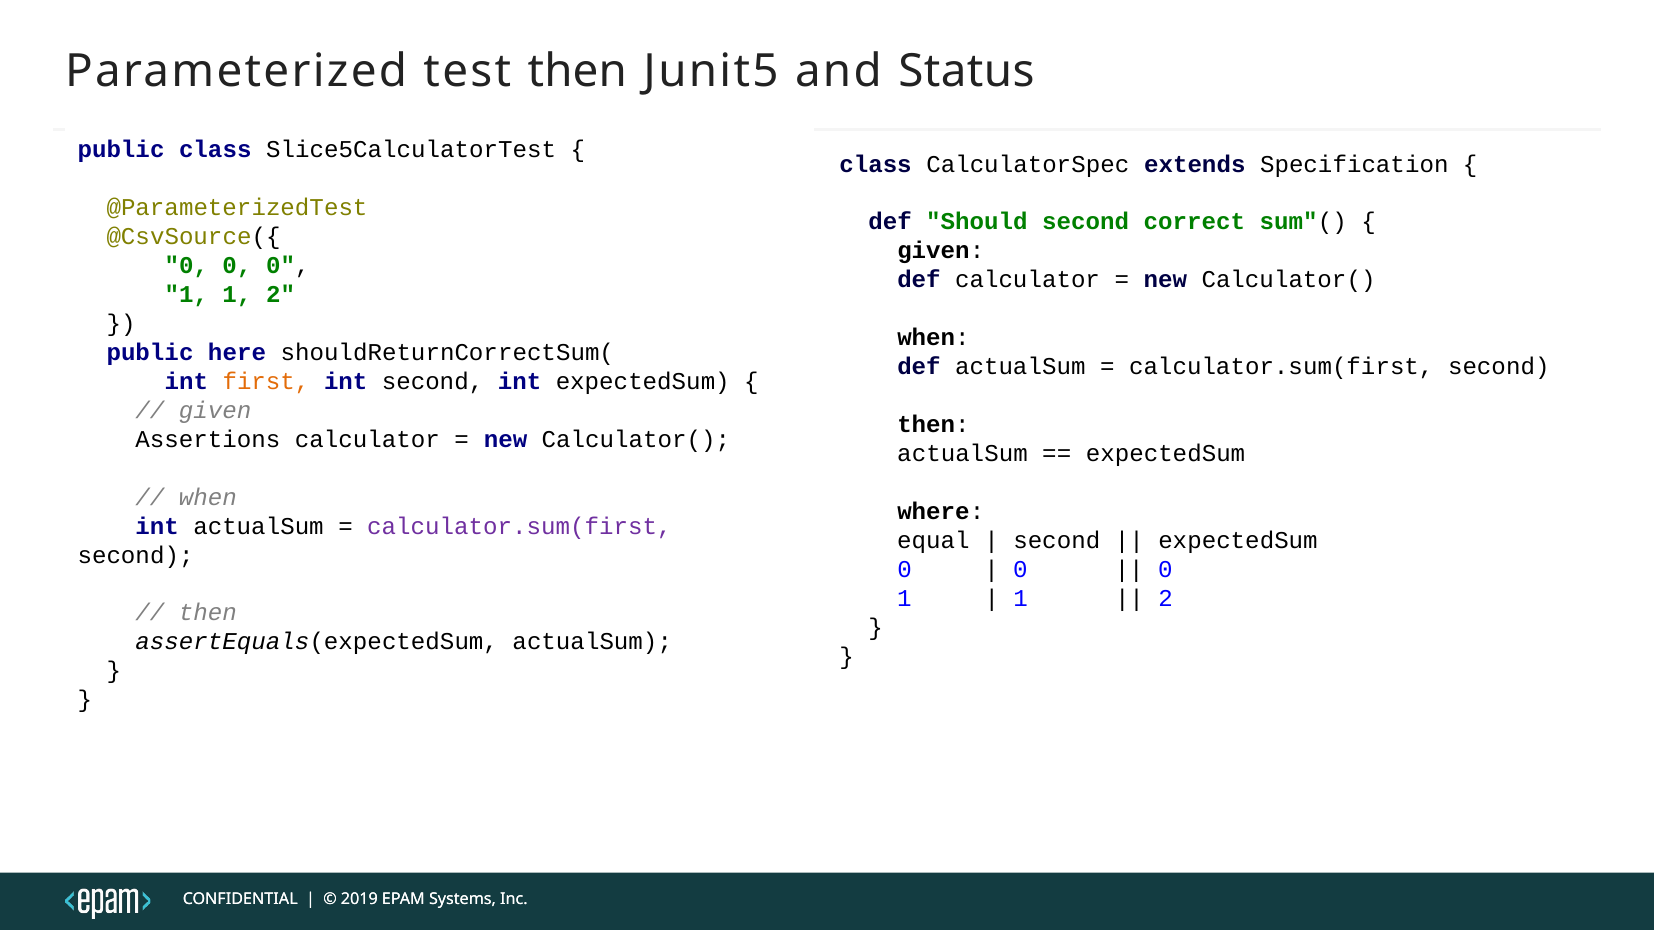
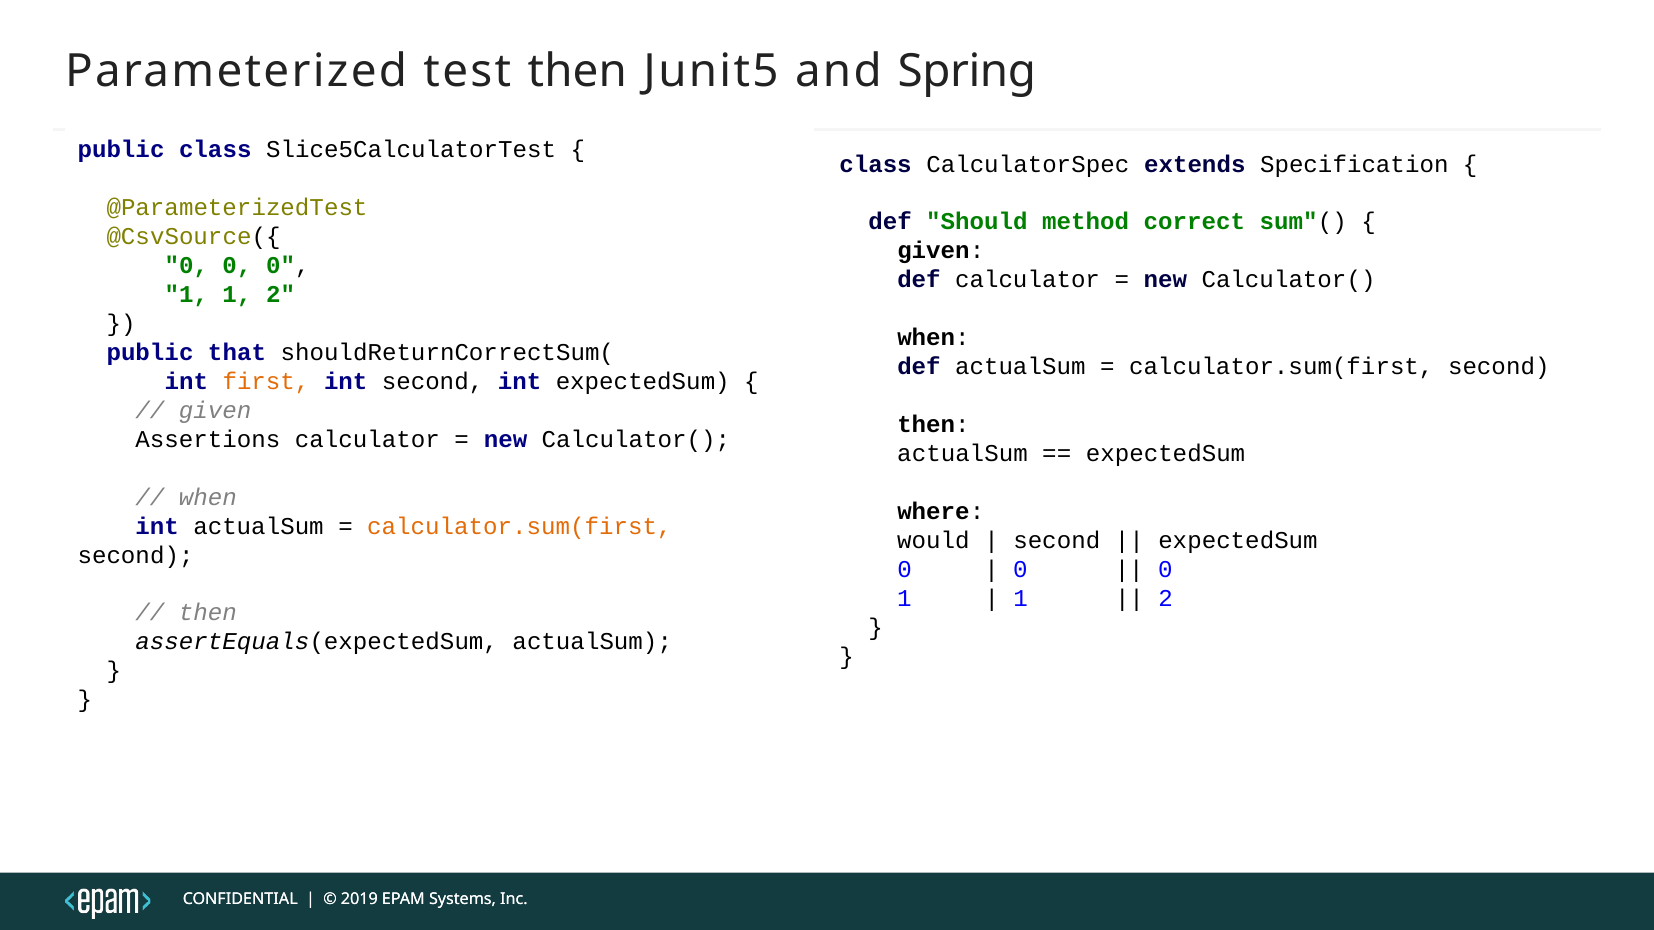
Status: Status -> Spring
Should second: second -> method
here: here -> that
calculator.sum(first at (519, 526) colour: purple -> orange
equal: equal -> would
